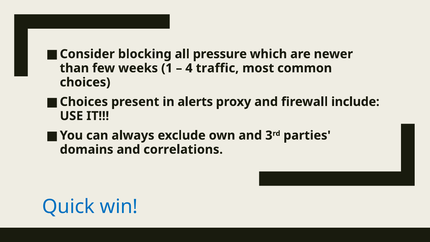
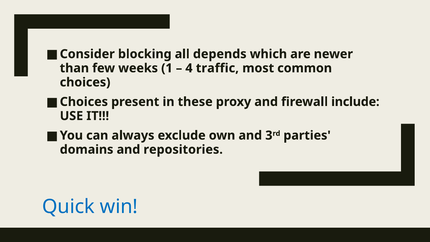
pressure: pressure -> depends
alerts: alerts -> these
correlations: correlations -> repositories
